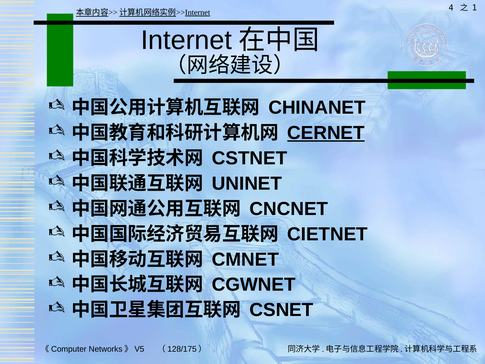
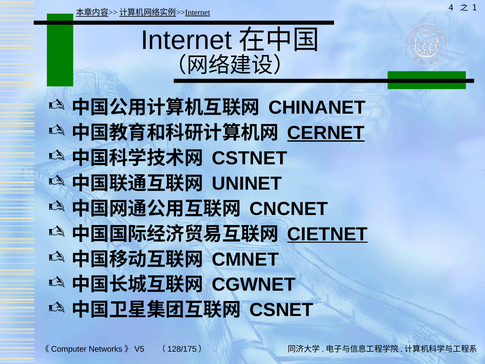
CIETNET underline: none -> present
